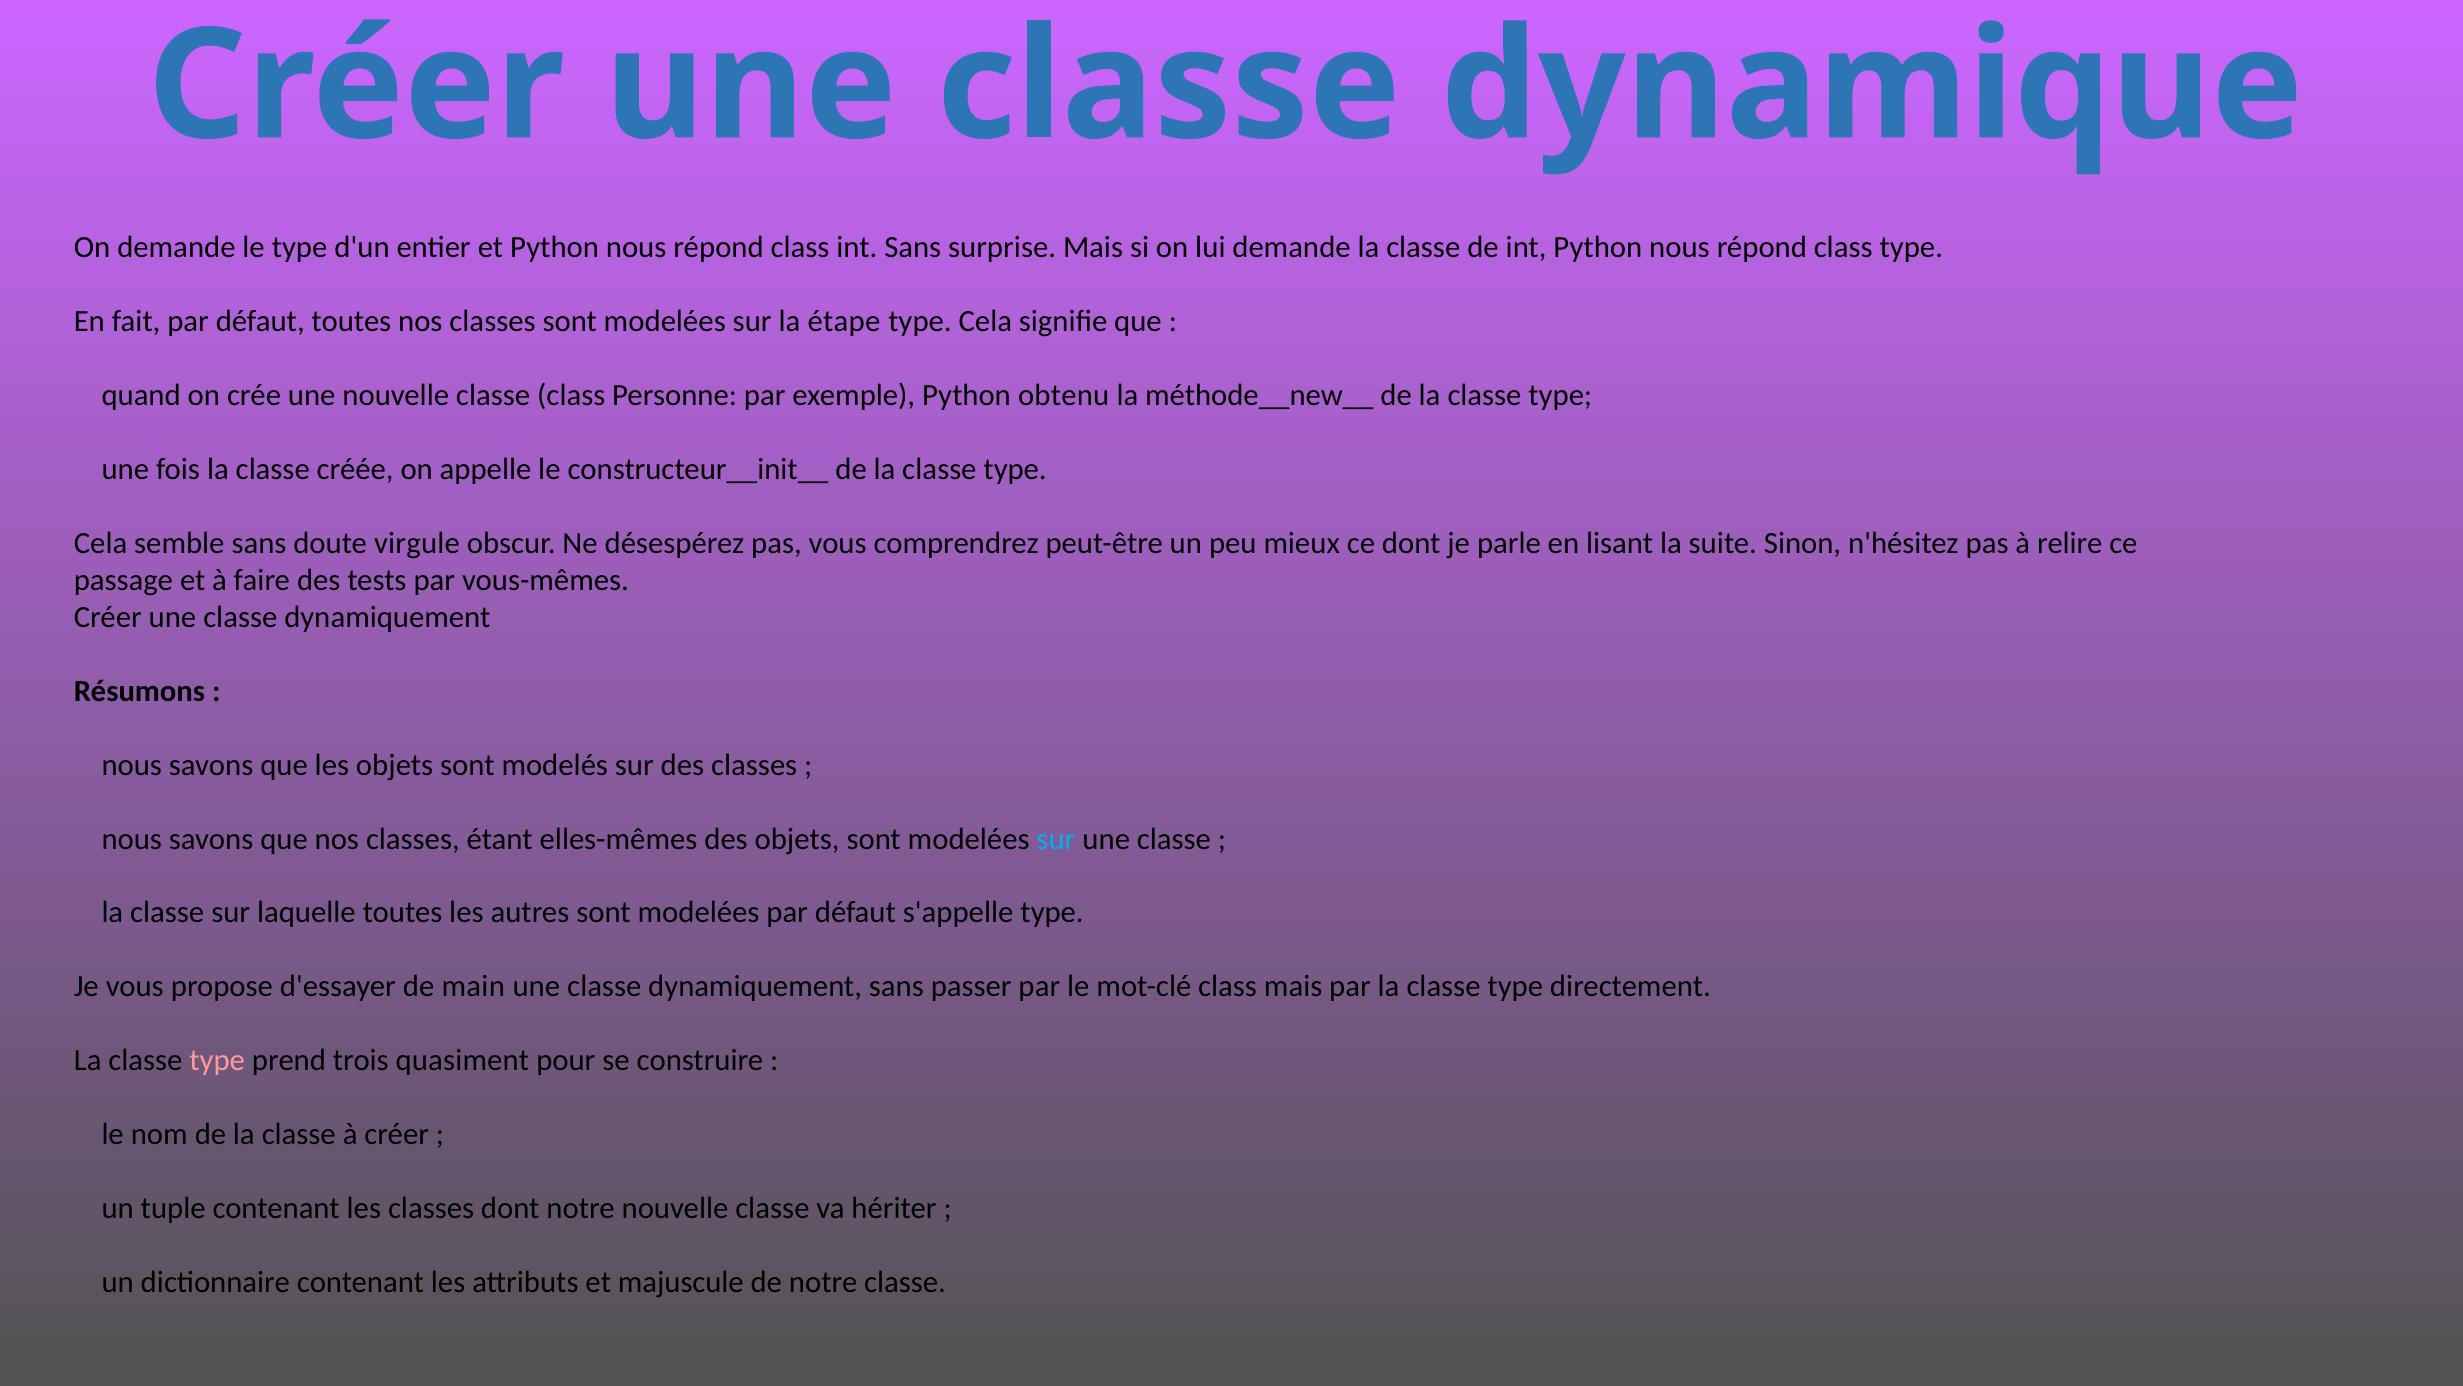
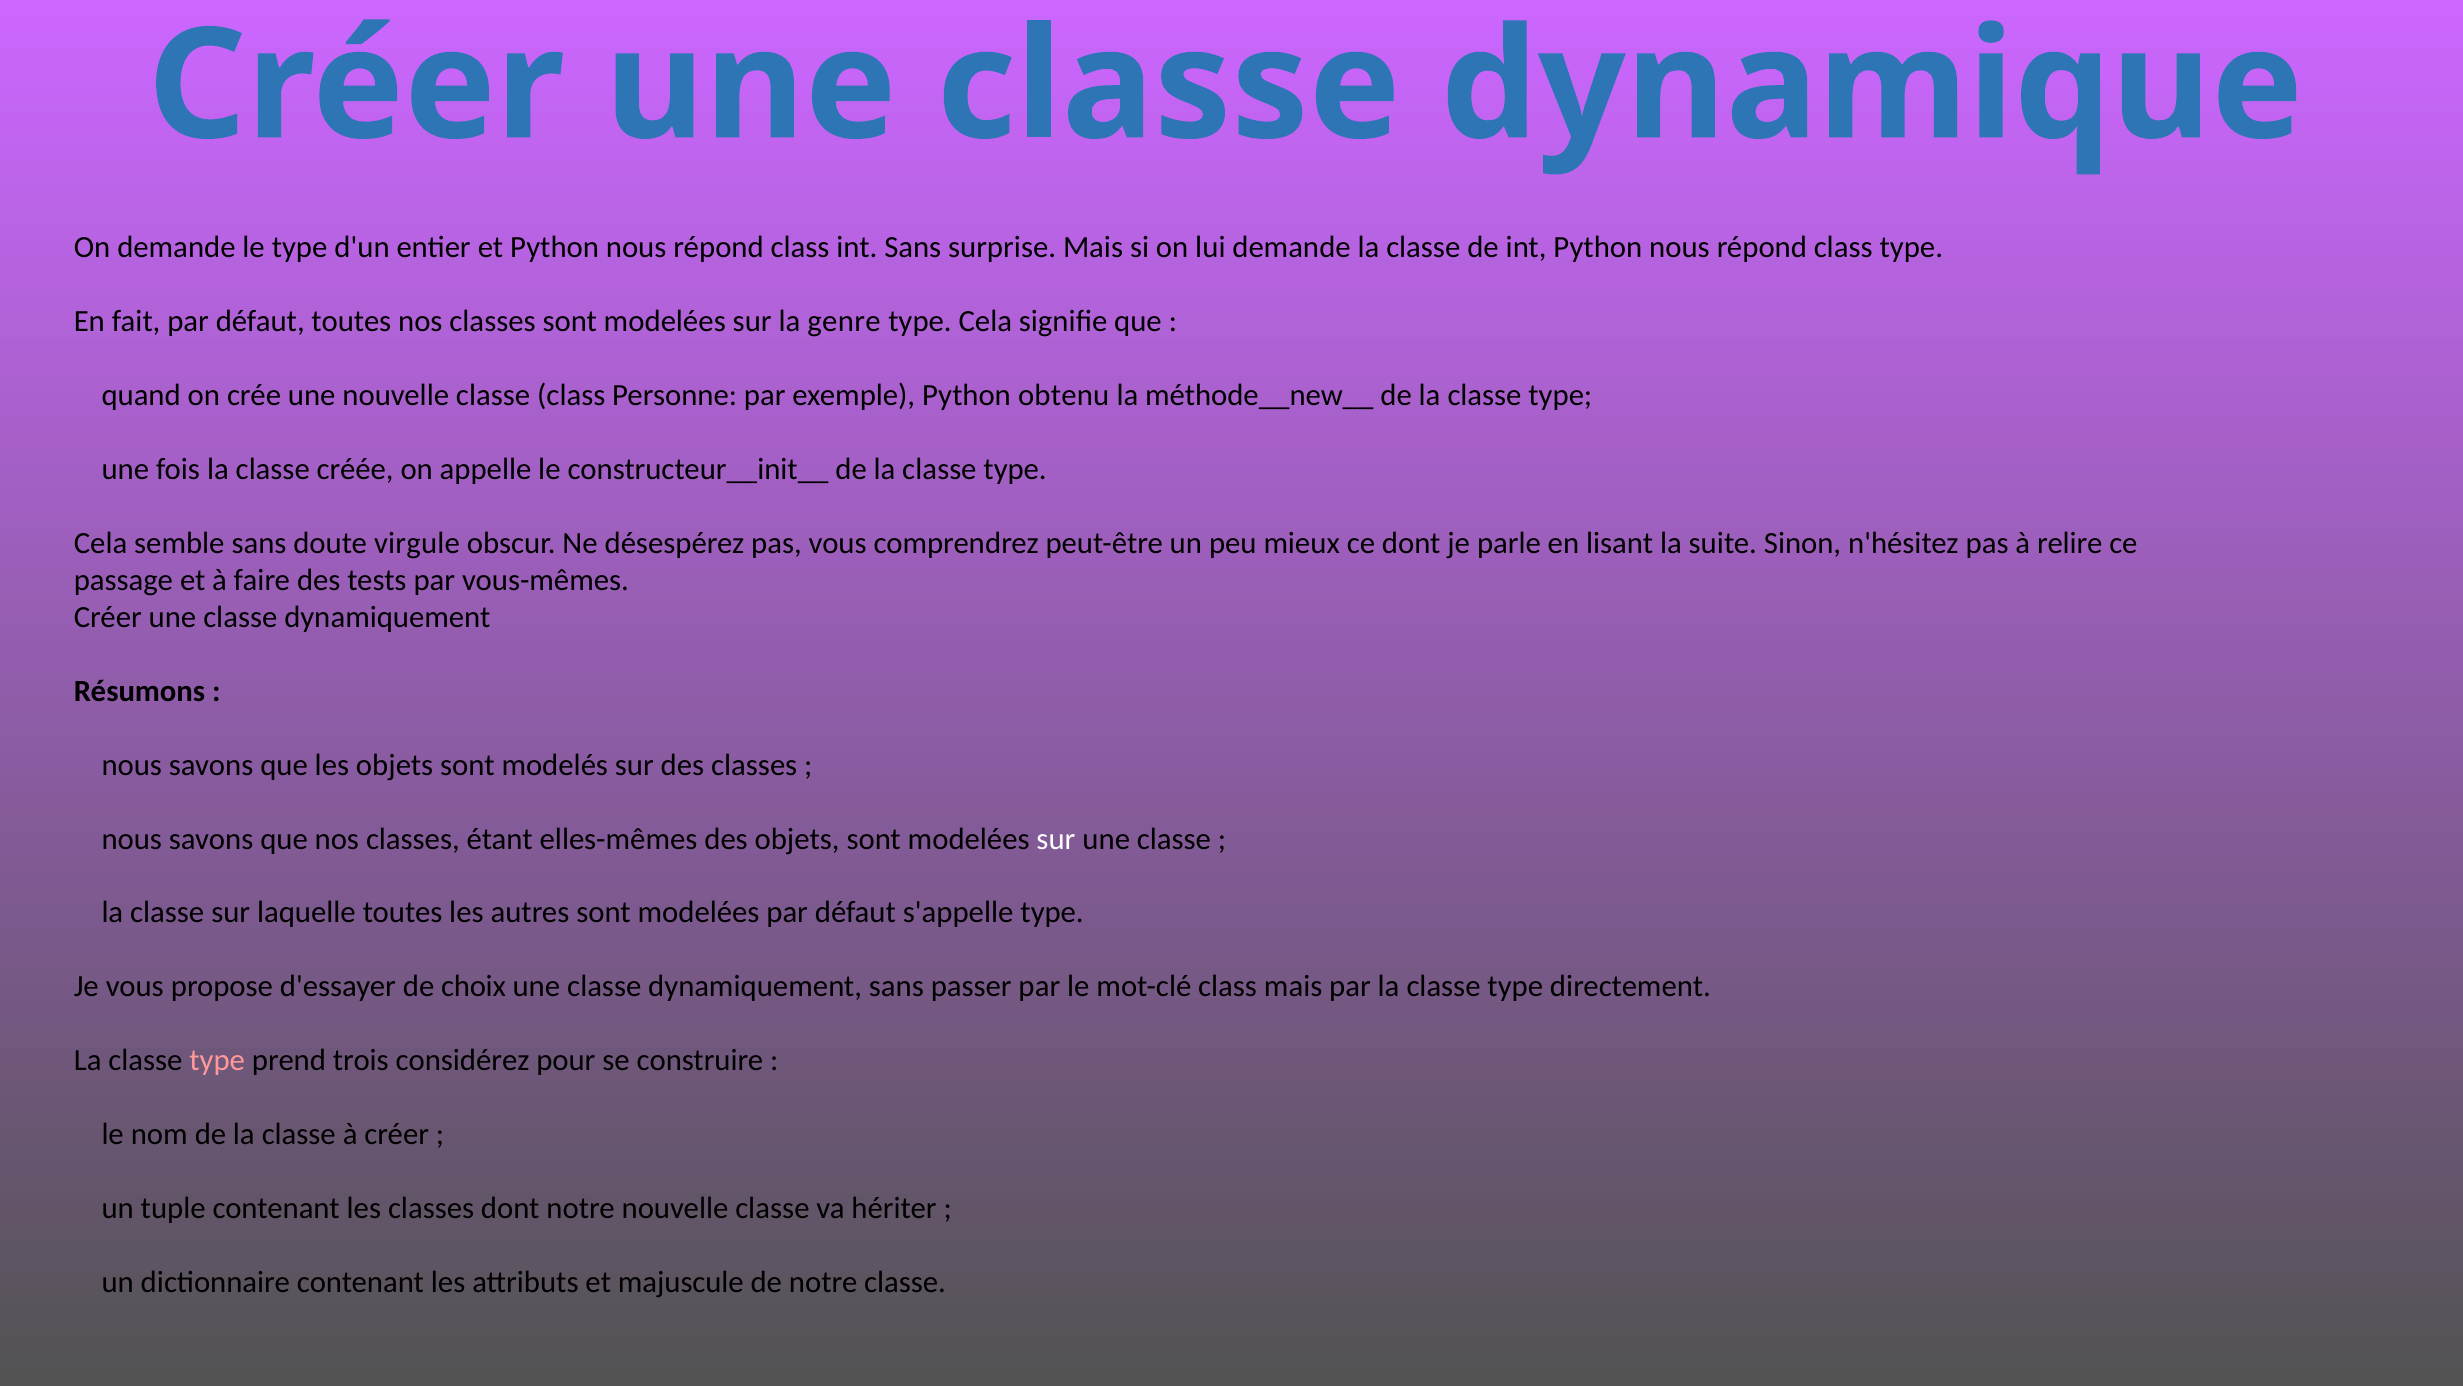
étape: étape -> genre
sur at (1056, 839) colour: light blue -> white
main: main -> choix
quasiment: quasiment -> considérez
